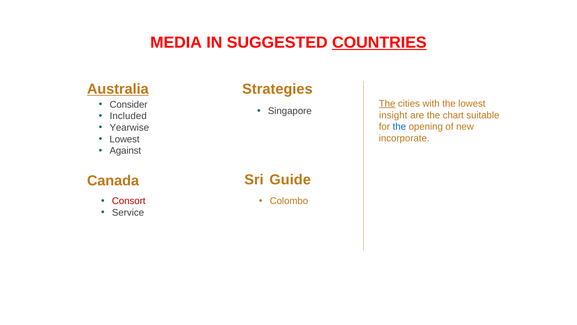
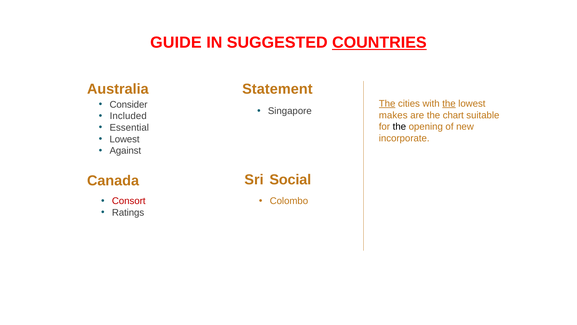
MEDIA: MEDIA -> GUIDE
Australia underline: present -> none
Strategies: Strategies -> Statement
the at (449, 103) underline: none -> present
insight: insight -> makes
the at (399, 127) colour: blue -> black
Yearwise: Yearwise -> Essential
Guide: Guide -> Social
Service: Service -> Ratings
